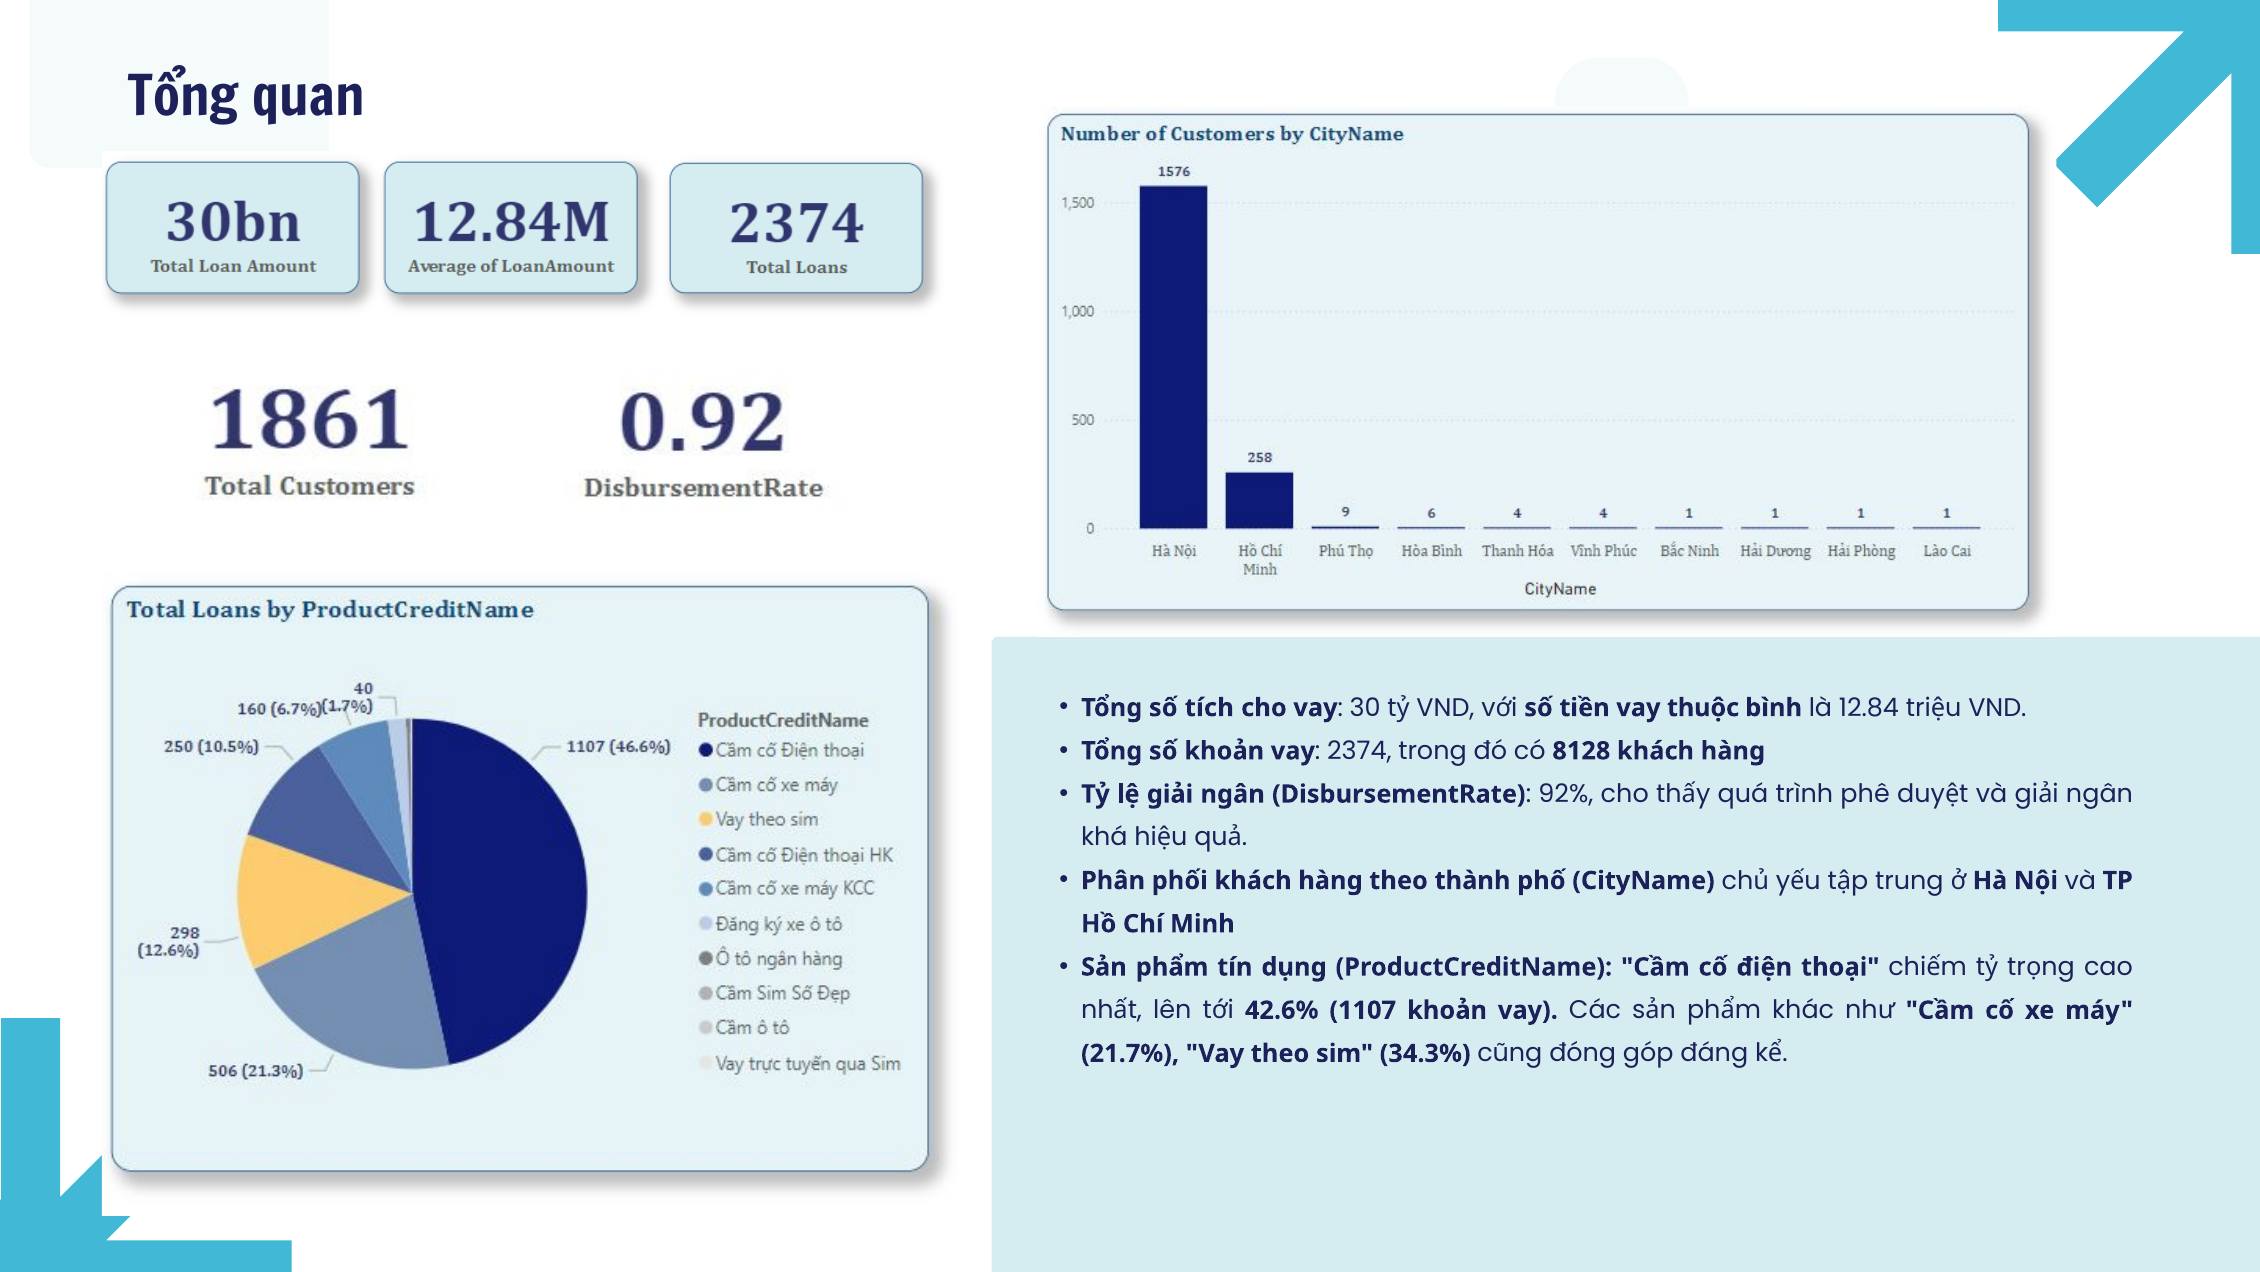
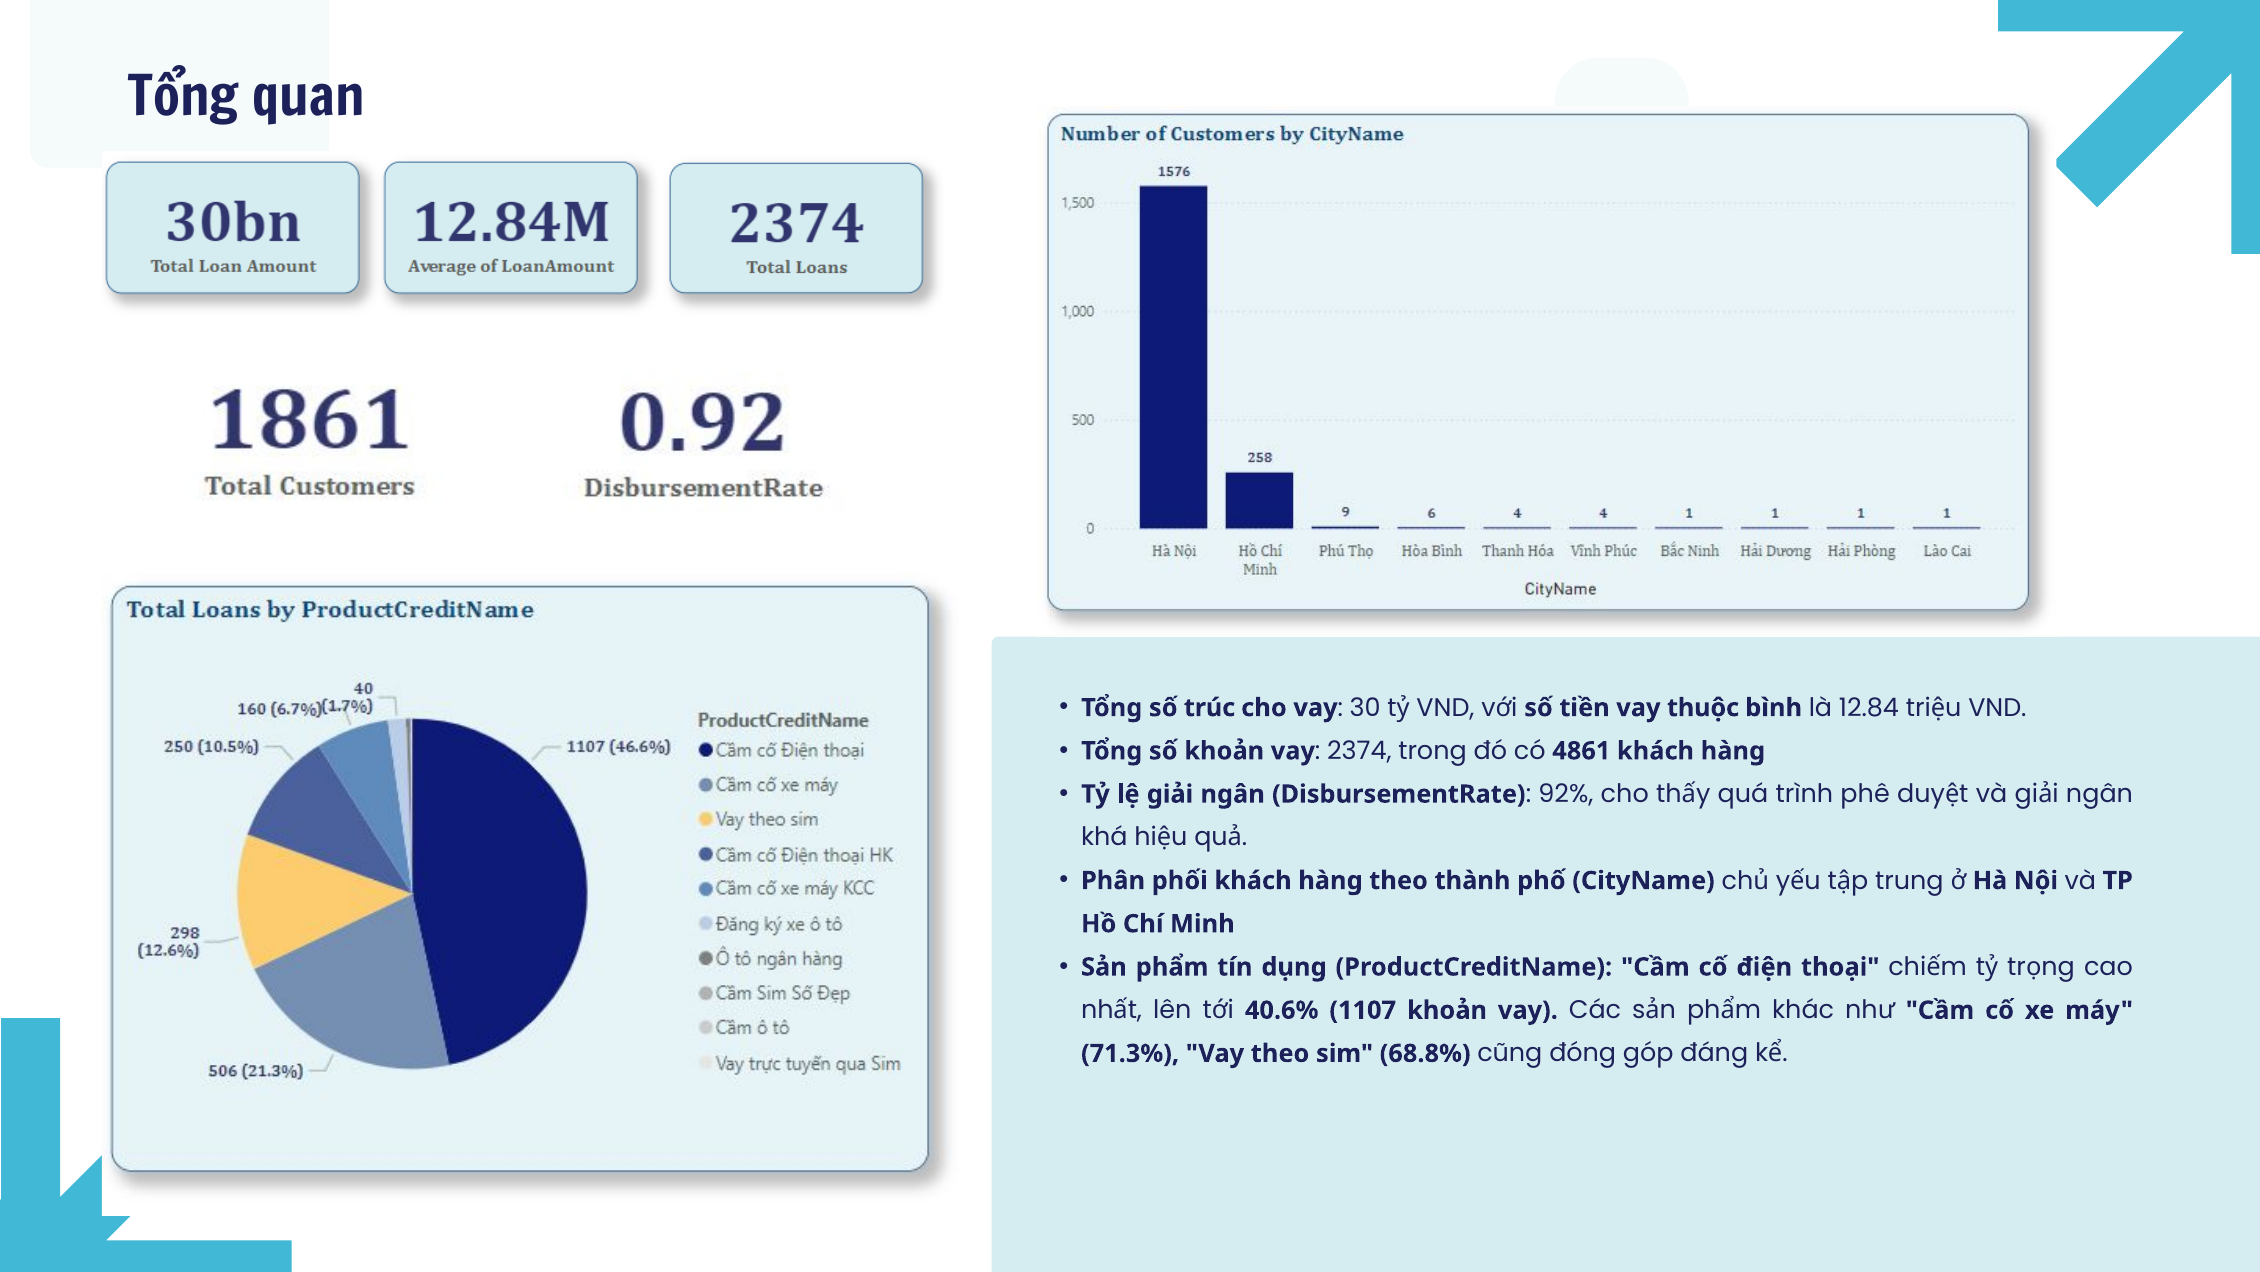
tích: tích -> trúc
8128: 8128 -> 4861
42.6%: 42.6% -> 40.6%
21.7%: 21.7% -> 71.3%
34.3%: 34.3% -> 68.8%
